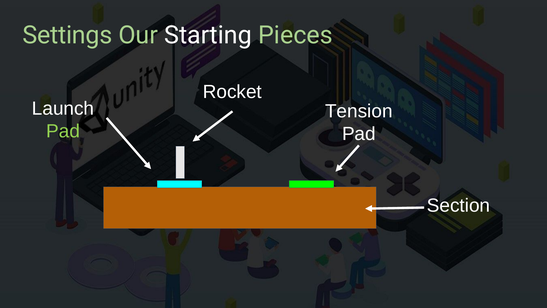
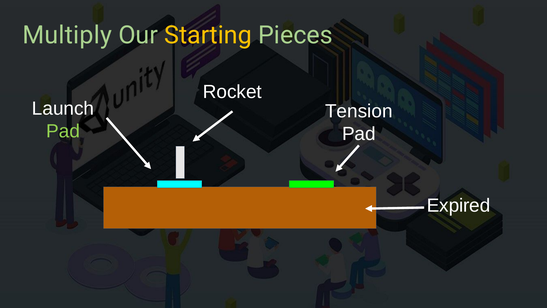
Settings: Settings -> Multiply
Starting colour: white -> yellow
Section: Section -> Expired
